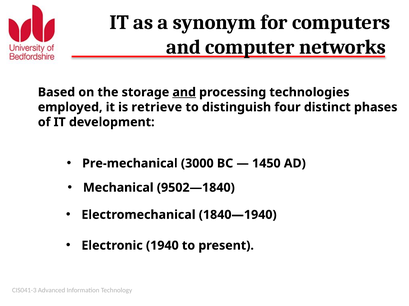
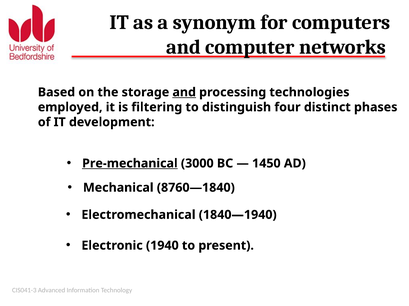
retrieve: retrieve -> filtering
Pre-mechanical underline: none -> present
9502—1840: 9502—1840 -> 8760—1840
